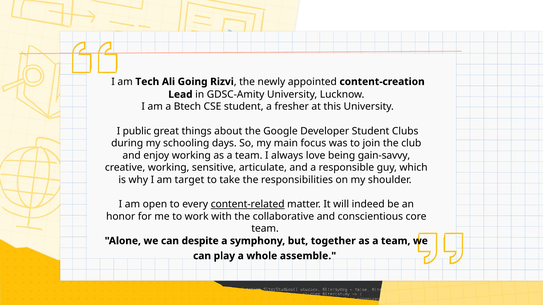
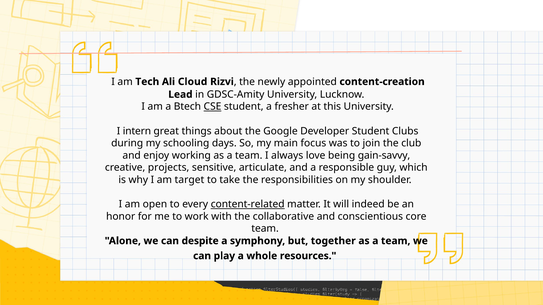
Going: Going -> Cloud
CSE underline: none -> present
public: public -> intern
creative working: working -> projects
assemble: assemble -> resources
